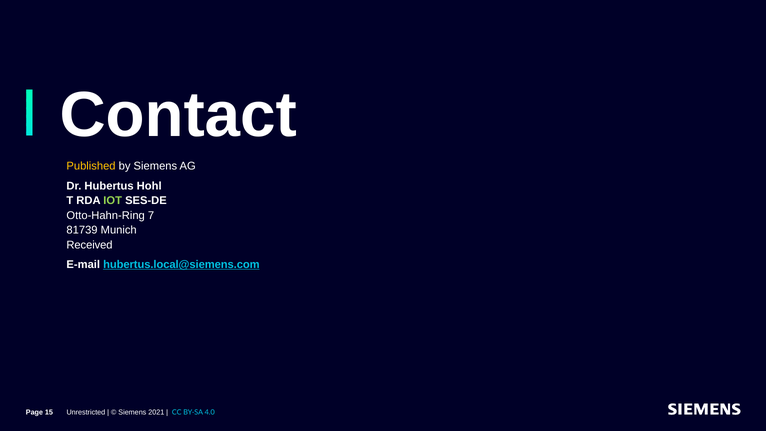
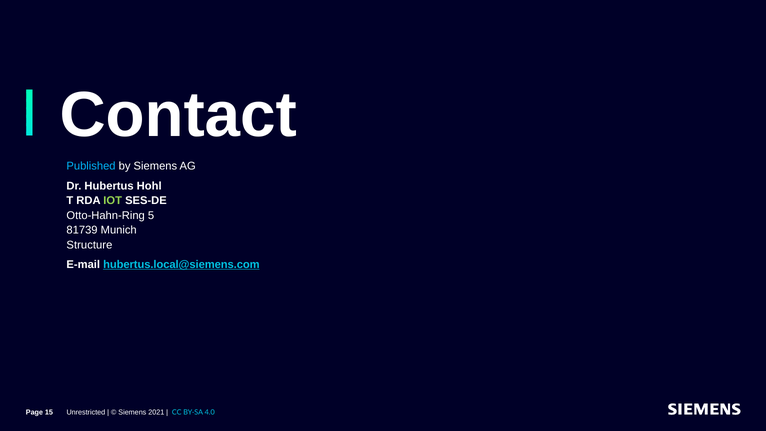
Published colour: yellow -> light blue
7: 7 -> 5
Received: Received -> Structure
